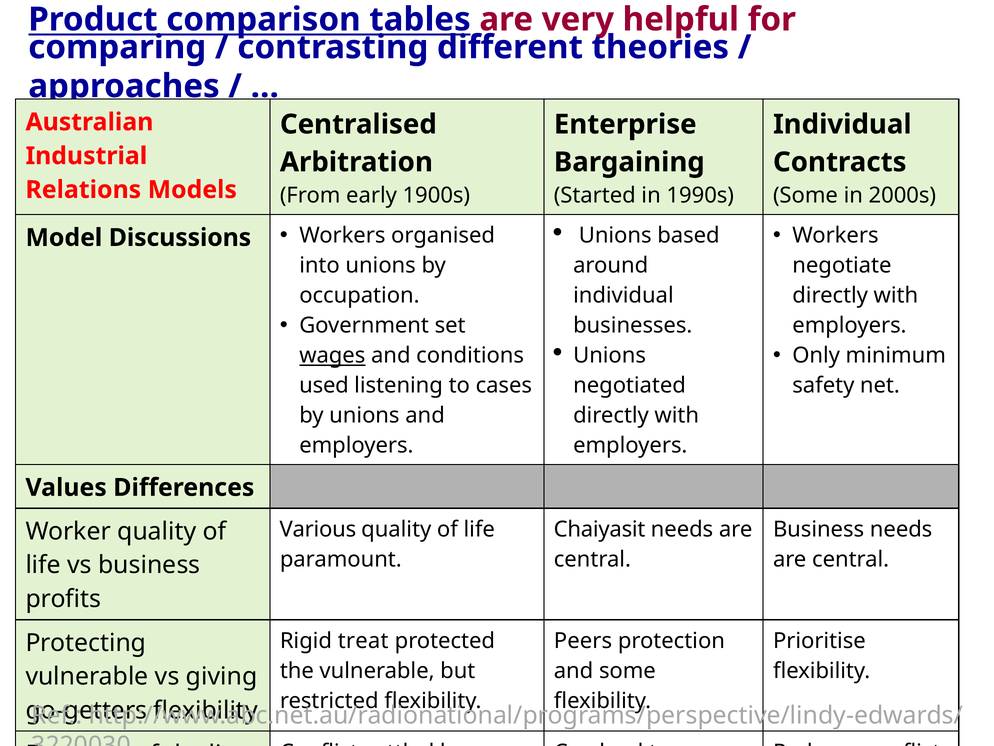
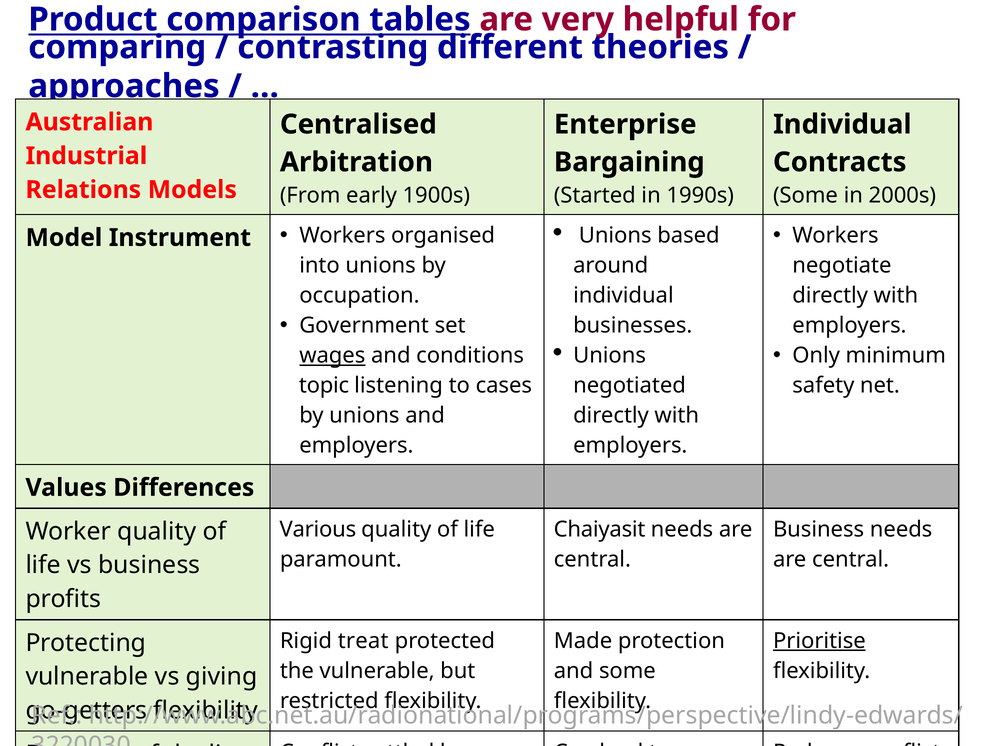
Discussions: Discussions -> Instrument
used: used -> topic
Peers: Peers -> Made
Prioritise underline: none -> present
